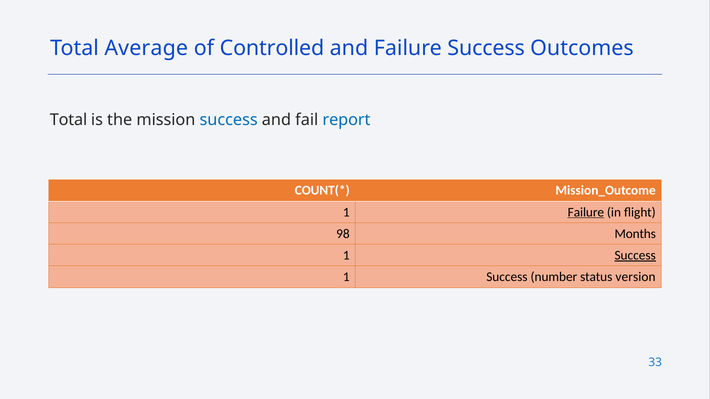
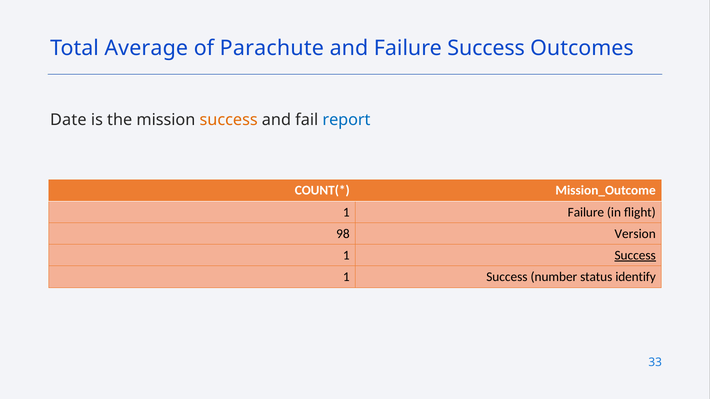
Controlled: Controlled -> Parachute
Total at (69, 120): Total -> Date
success at (229, 120) colour: blue -> orange
Failure at (586, 212) underline: present -> none
Months: Months -> Version
version: version -> identify
